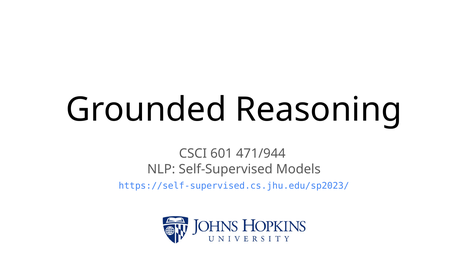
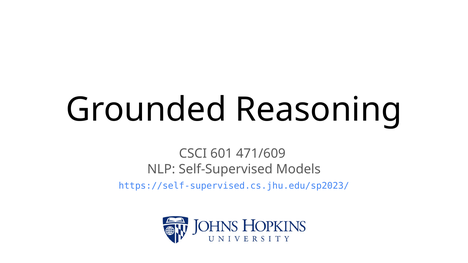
471/944: 471/944 -> 471/609
